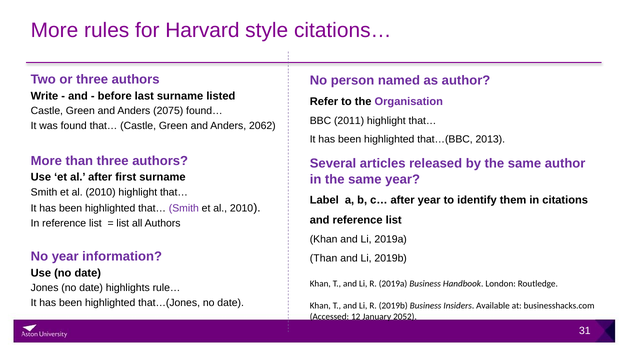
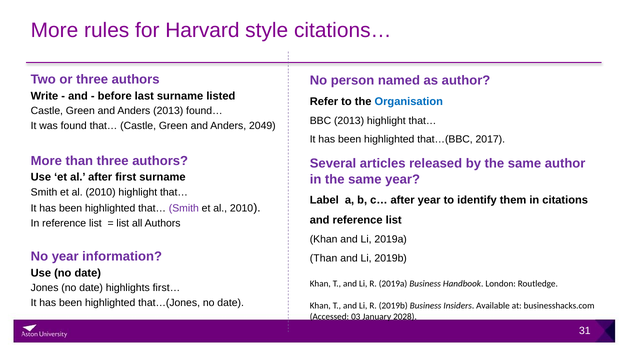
Organisation colour: purple -> blue
Anders 2075: 2075 -> 2013
BBC 2011: 2011 -> 2013
2062: 2062 -> 2049
2013: 2013 -> 2017
rule…: rule… -> first…
12: 12 -> 03
2052: 2052 -> 2028
